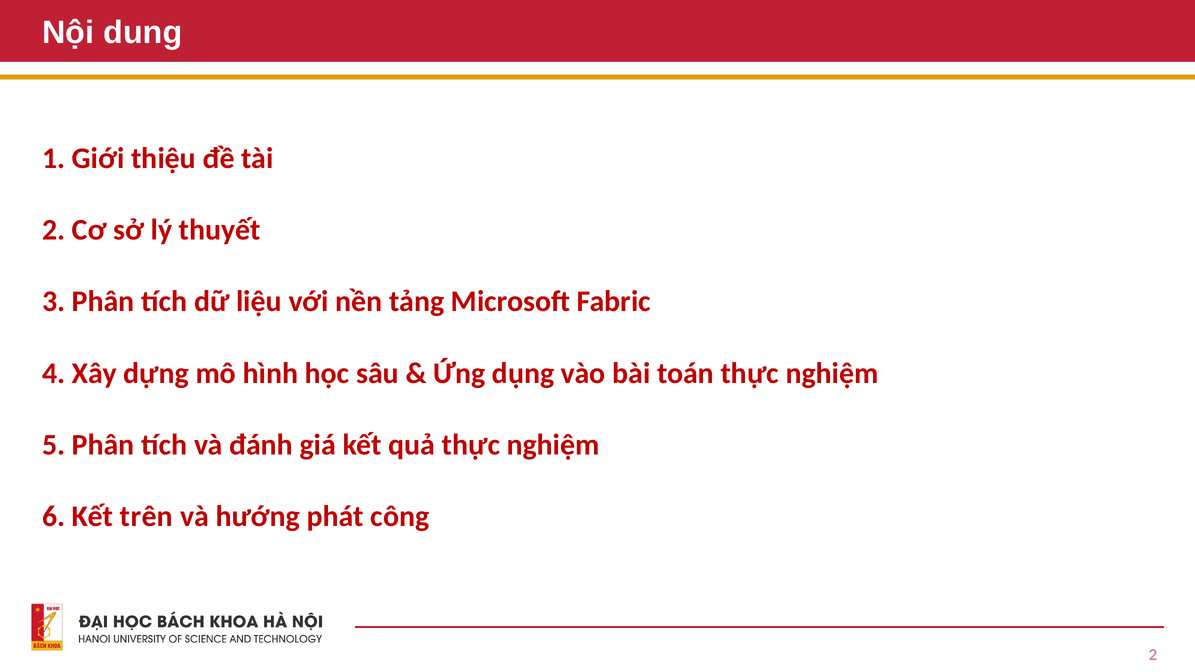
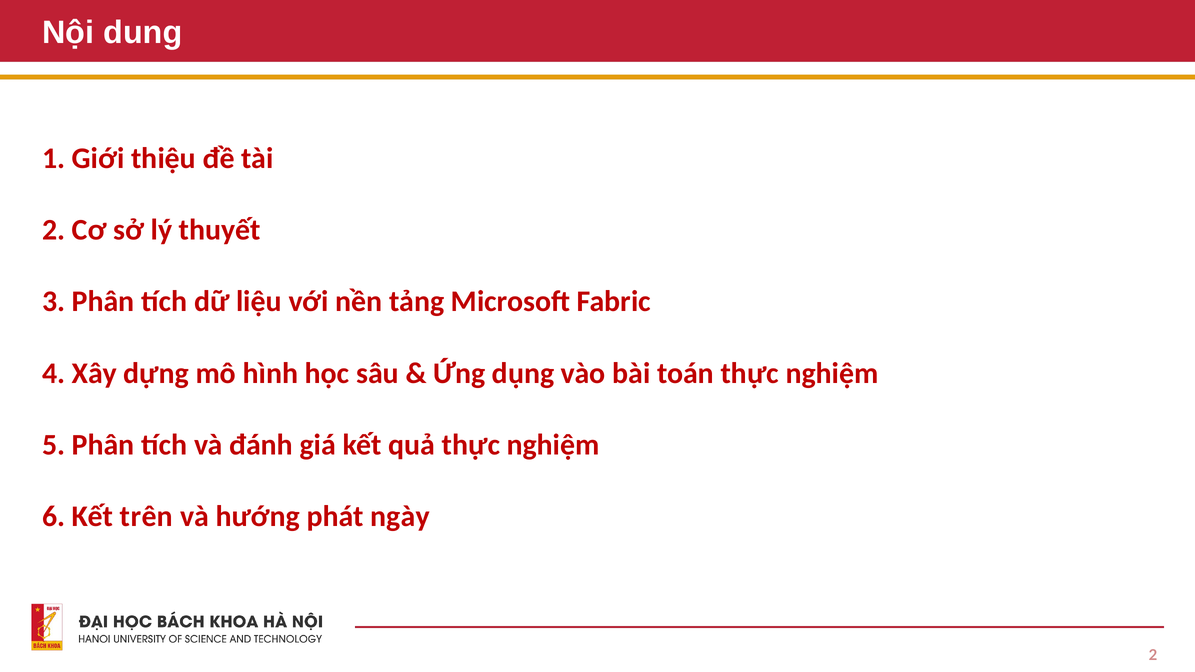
công: công -> ngày
